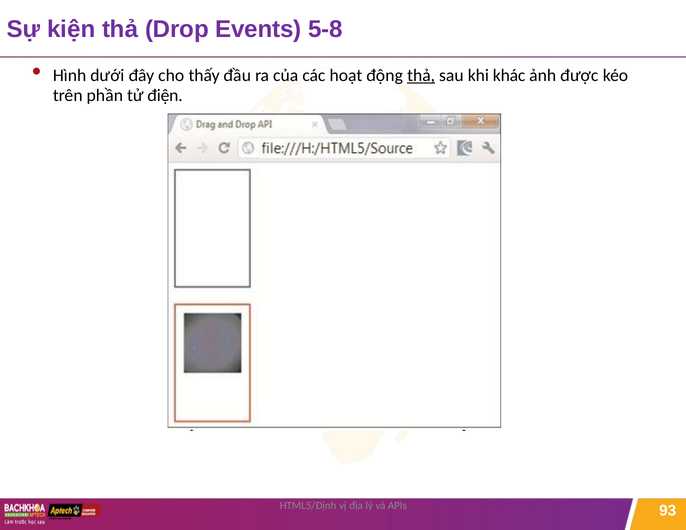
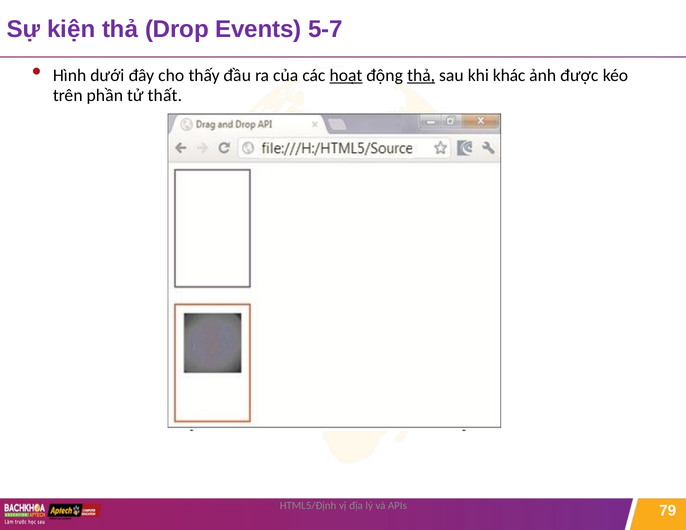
5-8: 5-8 -> 5-7
hoạt underline: none -> present
điện: điện -> thất
93: 93 -> 79
